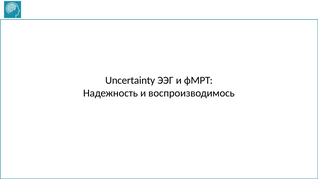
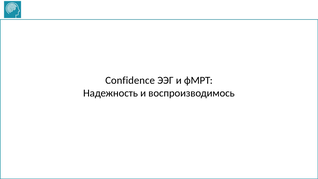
Uncertainty: Uncertainty -> Confidence
